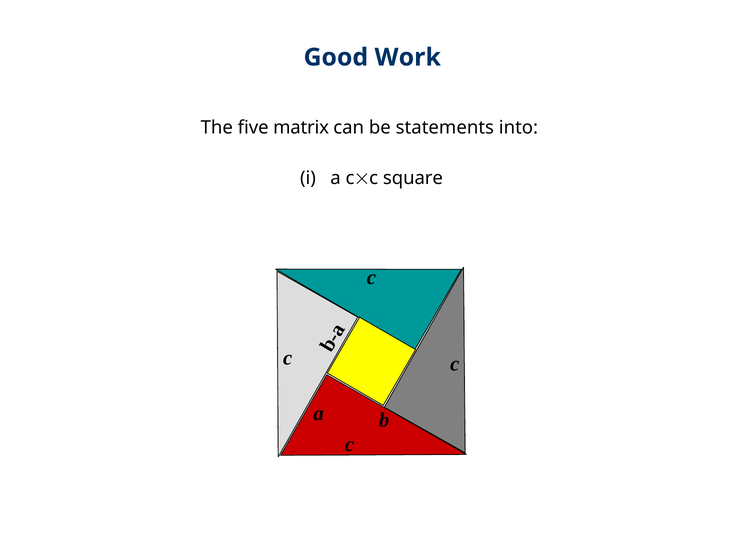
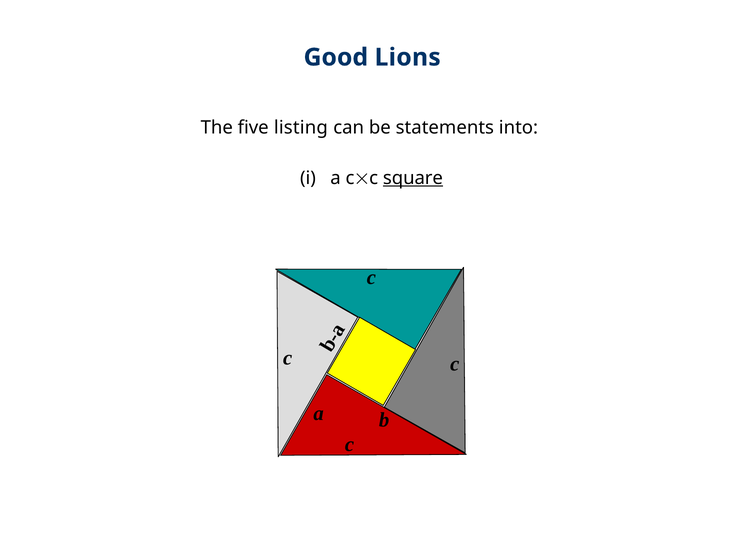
Work: Work -> Lions
matrix: matrix -> listing
square underline: none -> present
